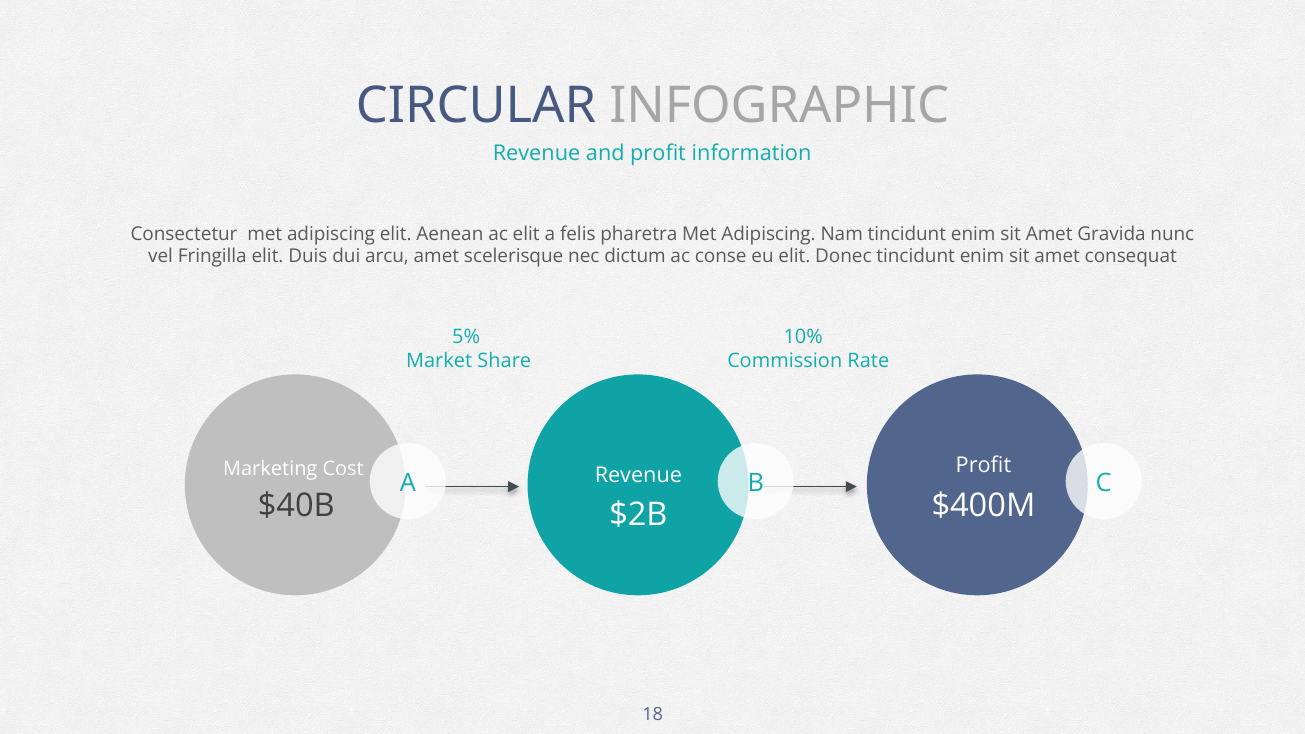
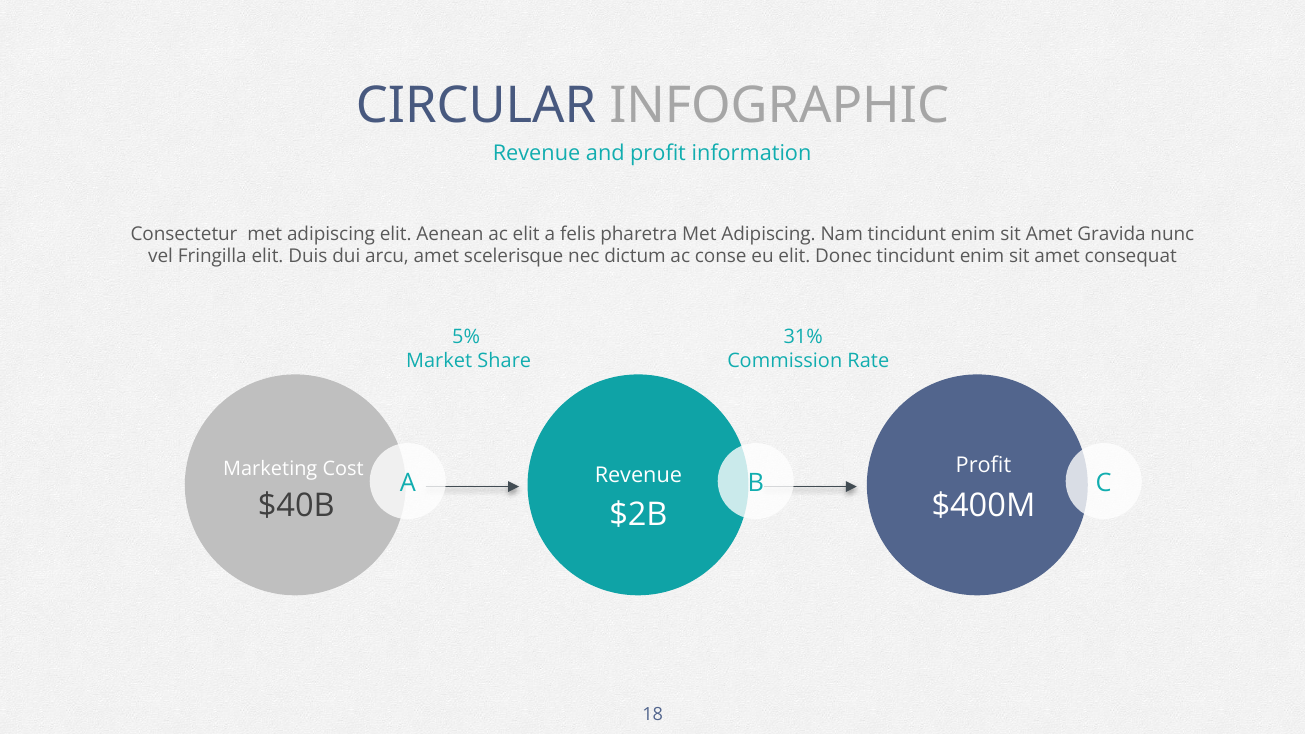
10%: 10% -> 31%
